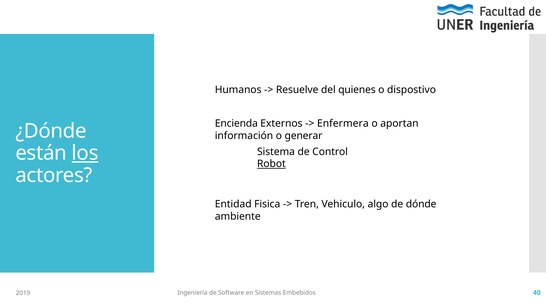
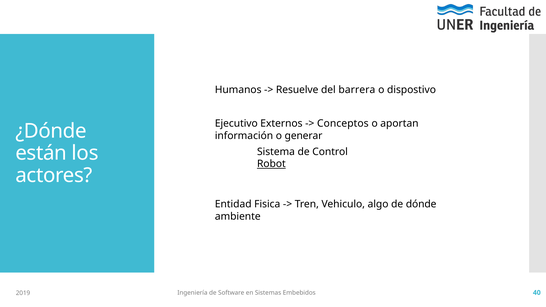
quienes: quienes -> barrera
Encienda: Encienda -> Ejecutivo
Enfermera: Enfermera -> Conceptos
los underline: present -> none
